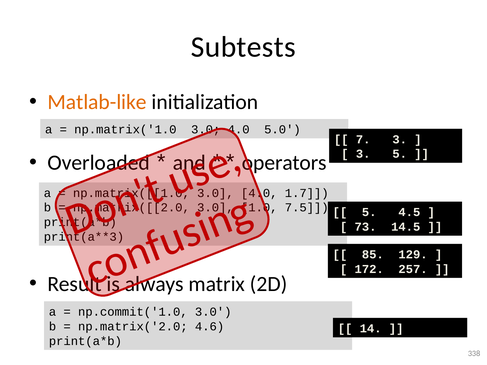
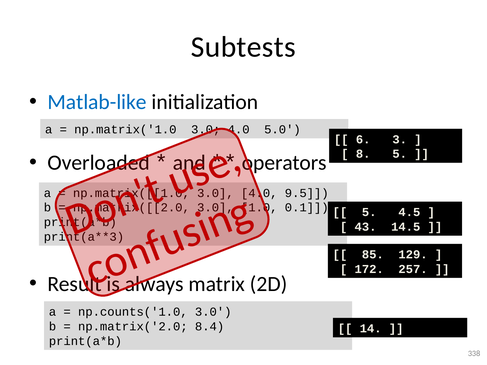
Matlab-like colour: orange -> blue
7: 7 -> 6
3 at (363, 154): 3 -> 8
1.7: 1.7 -> 9.5
7.5: 7.5 -> 0.1
73: 73 -> 43
np.commit('1.0: np.commit('1.0 -> np.counts('1.0
4.6: 4.6 -> 8.4
